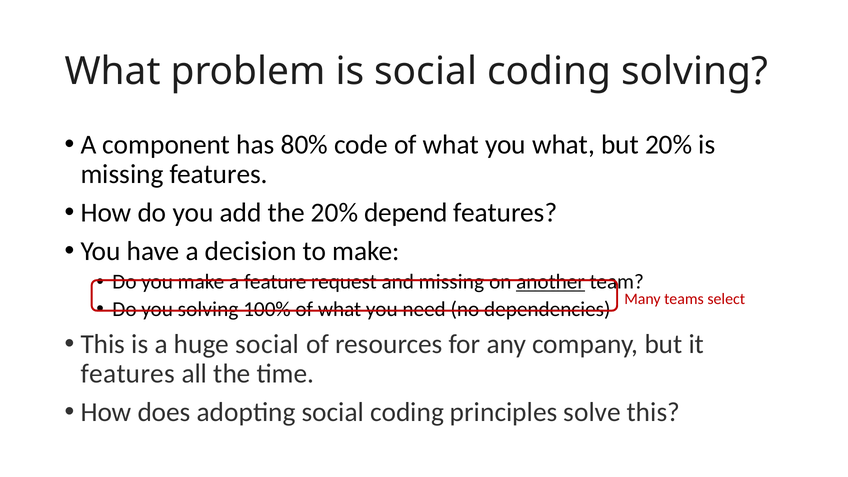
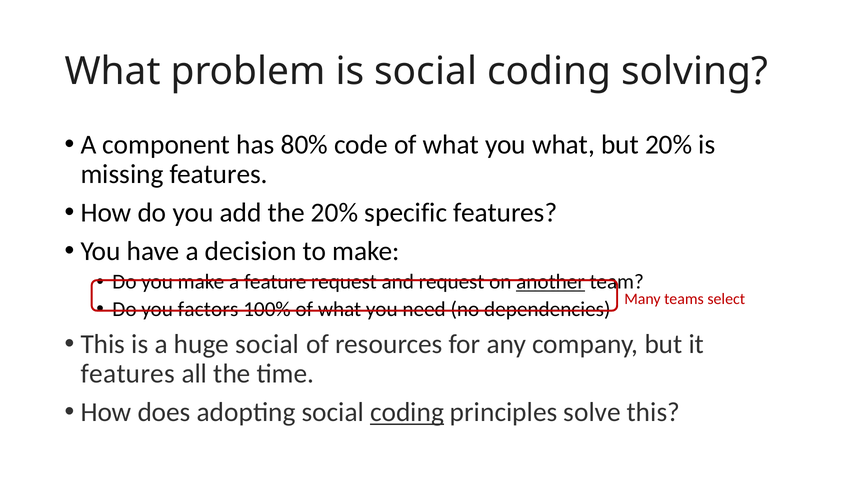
depend: depend -> specific
and missing: missing -> request
you solving: solving -> factors
coding at (407, 412) underline: none -> present
